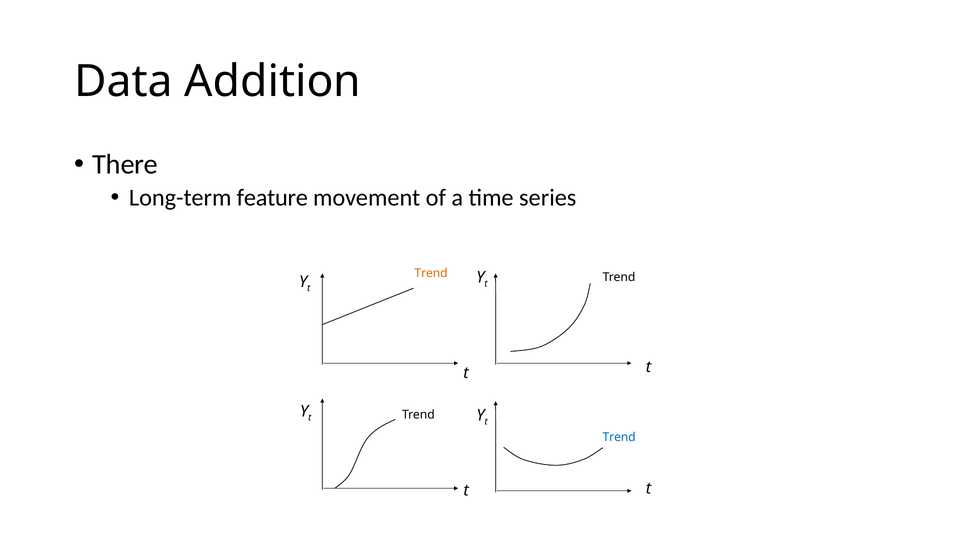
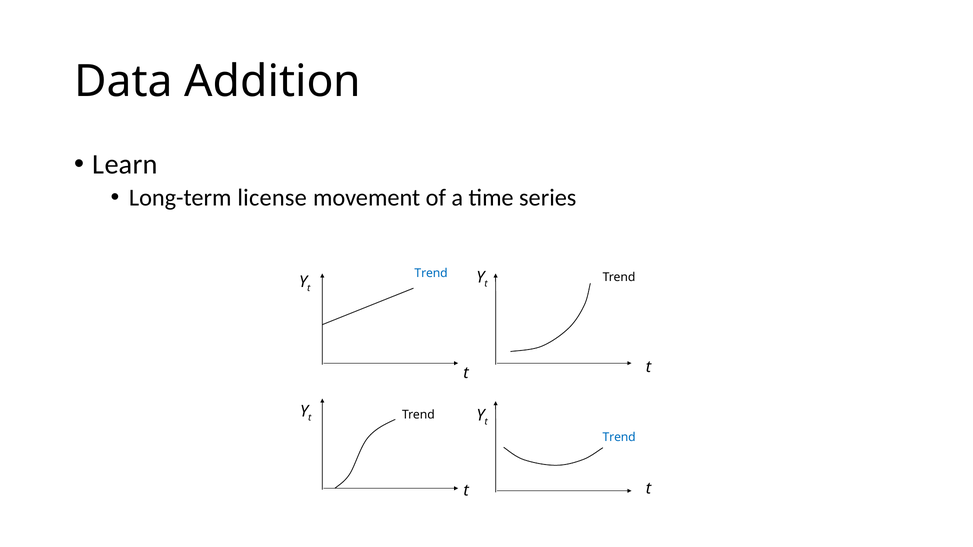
There: There -> Learn
feature: feature -> license
Trend at (431, 273) colour: orange -> blue
